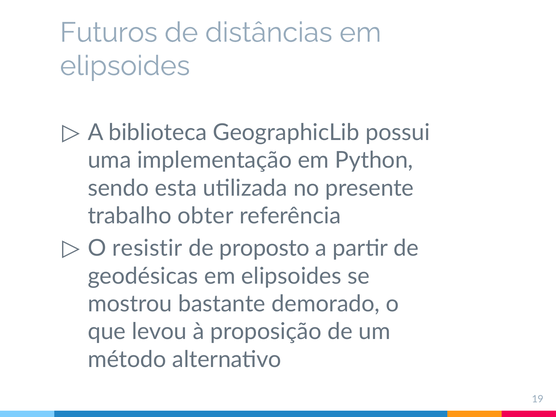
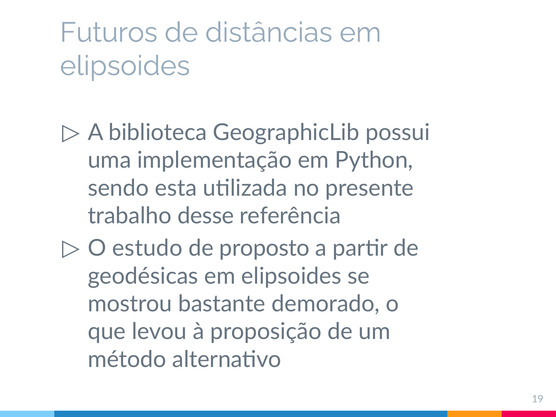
obter: obter -> desse
resistir: resistir -> estudo
